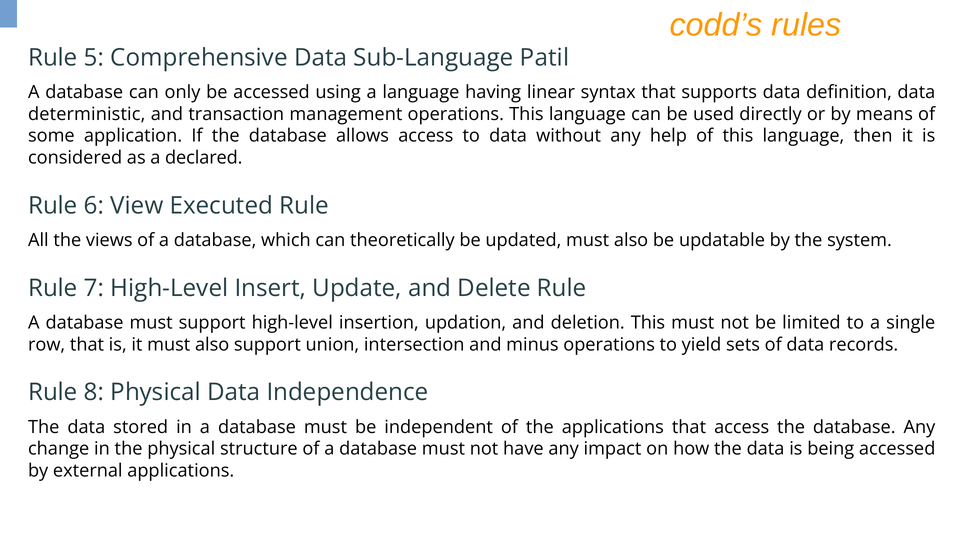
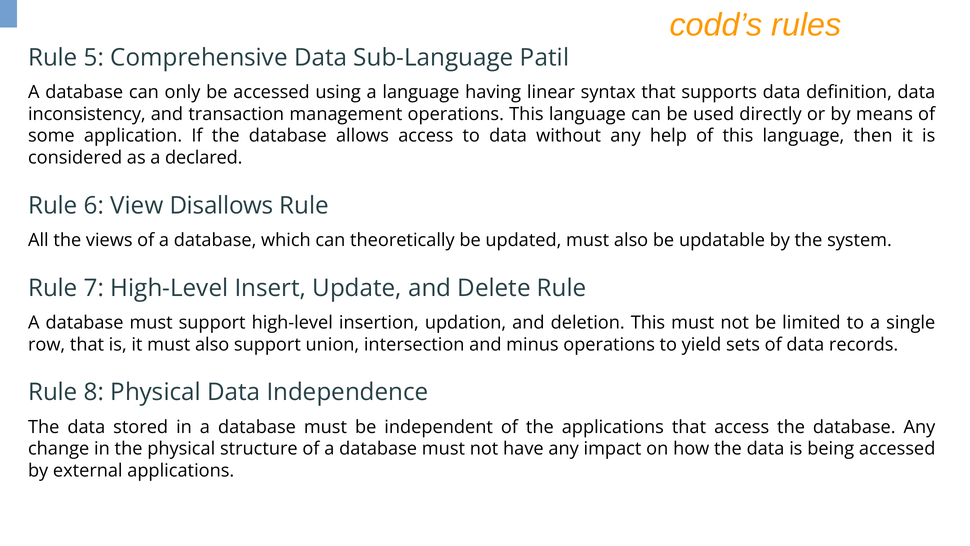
deterministic: deterministic -> inconsistency
Executed: Executed -> Disallows
